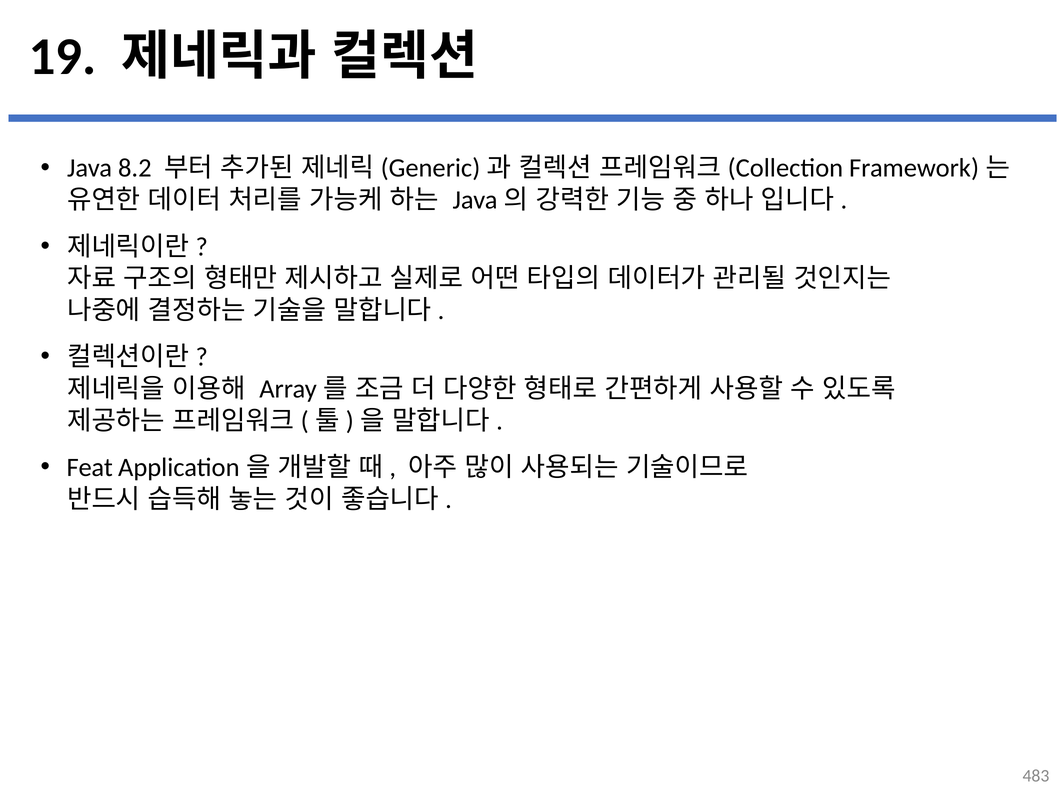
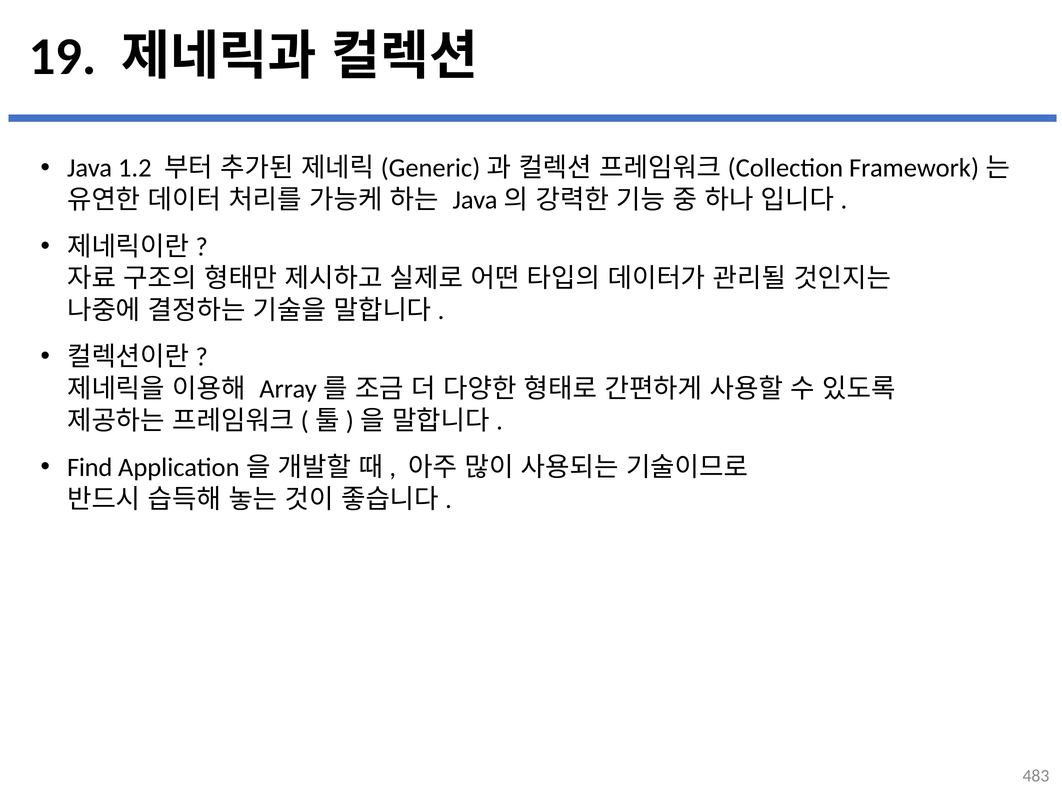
8.2: 8.2 -> 1.2
Feat: Feat -> Find
